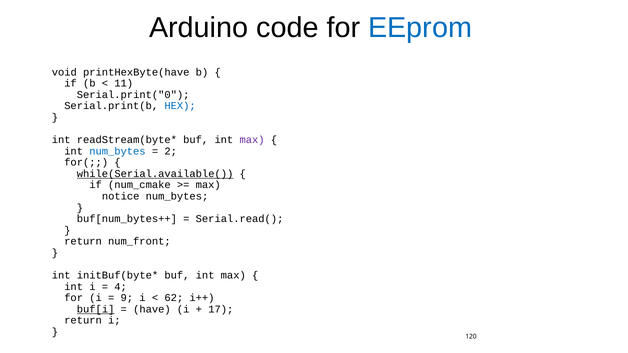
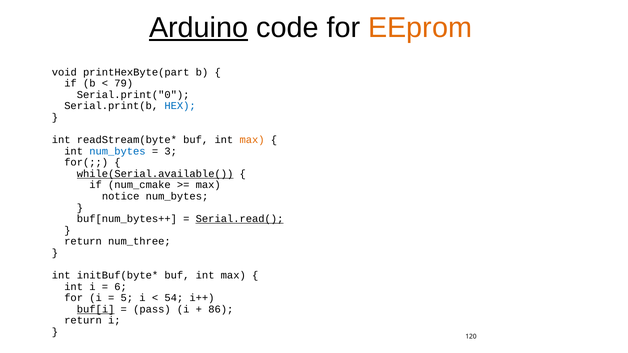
Arduino underline: none -> present
EEprom colour: blue -> orange
printHexByte(have: printHexByte(have -> printHexByte(part
11: 11 -> 79
max at (252, 140) colour: purple -> orange
2: 2 -> 3
Serial.read( underline: none -> present
num_front: num_front -> num_three
4: 4 -> 6
9: 9 -> 5
62: 62 -> 54
have: have -> pass
17: 17 -> 86
